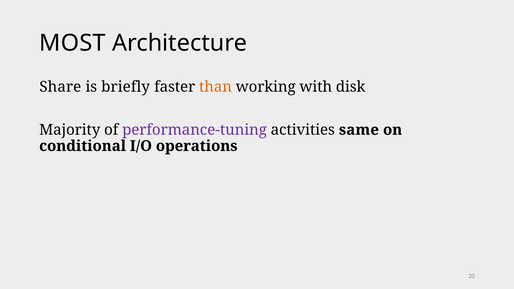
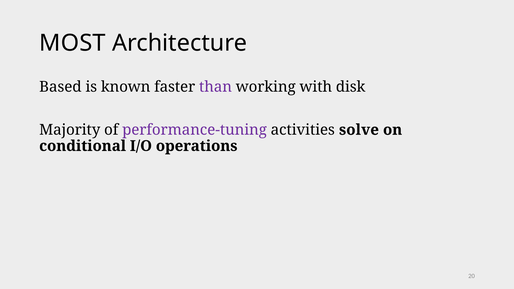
Share: Share -> Based
briefly: briefly -> known
than colour: orange -> purple
same: same -> solve
